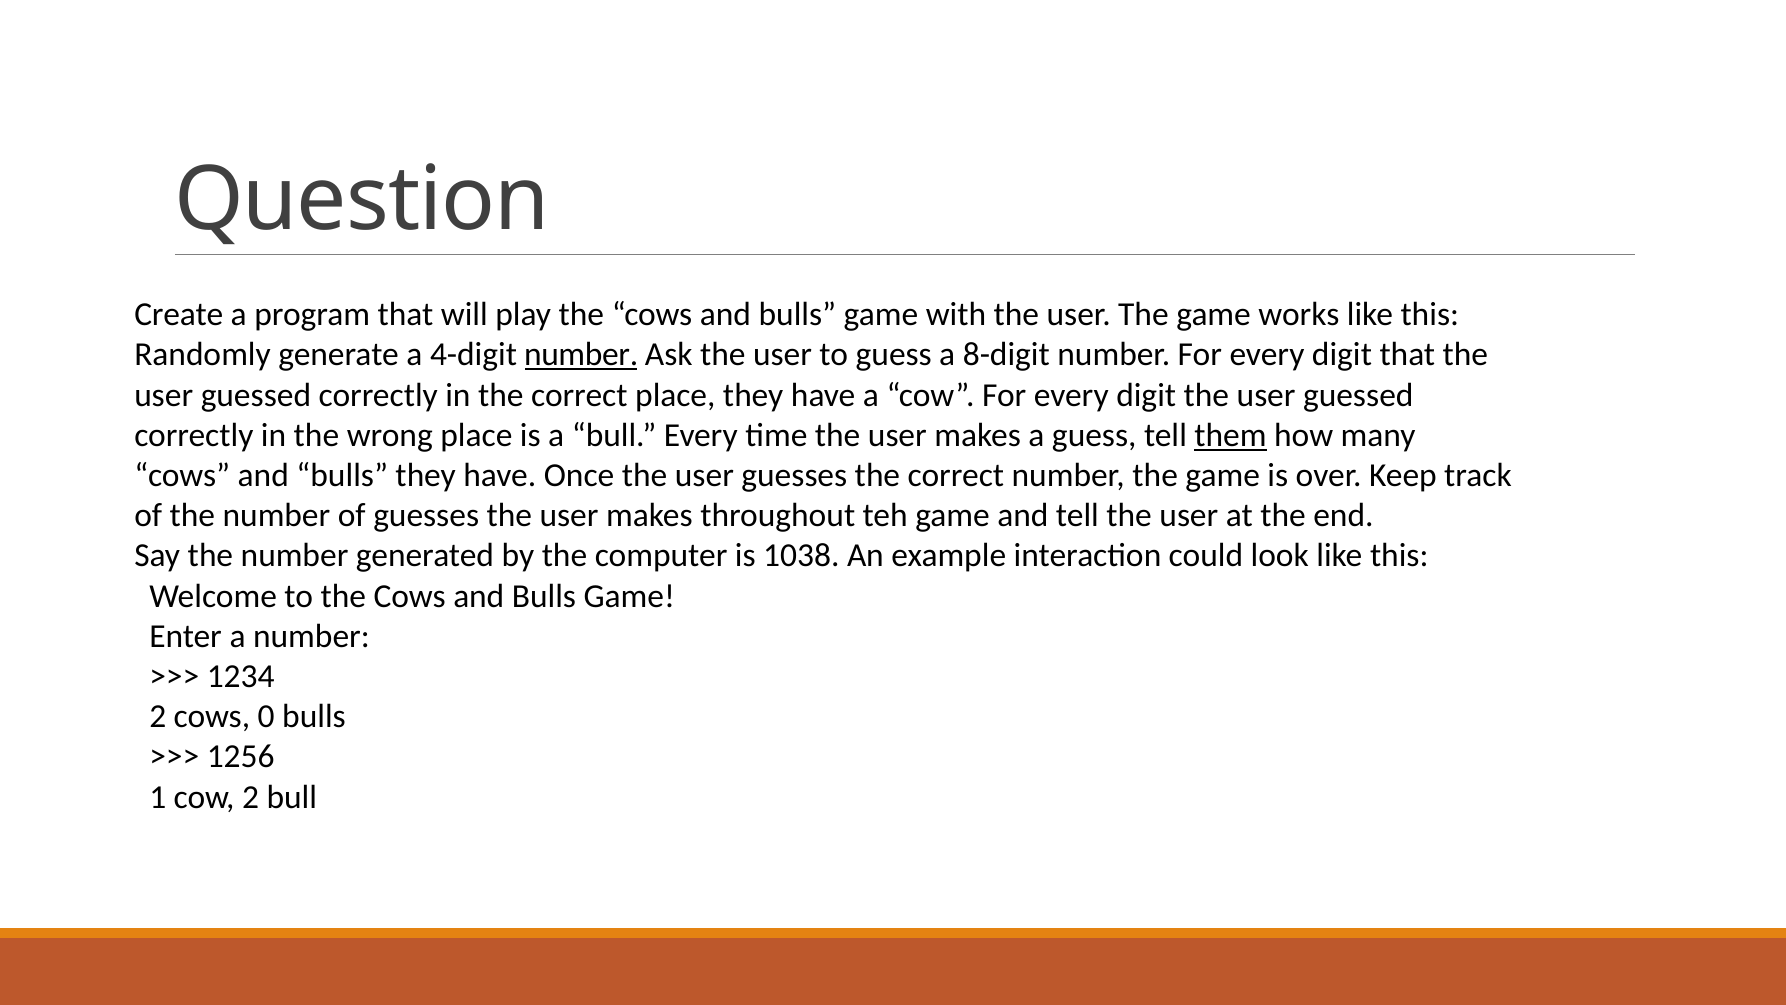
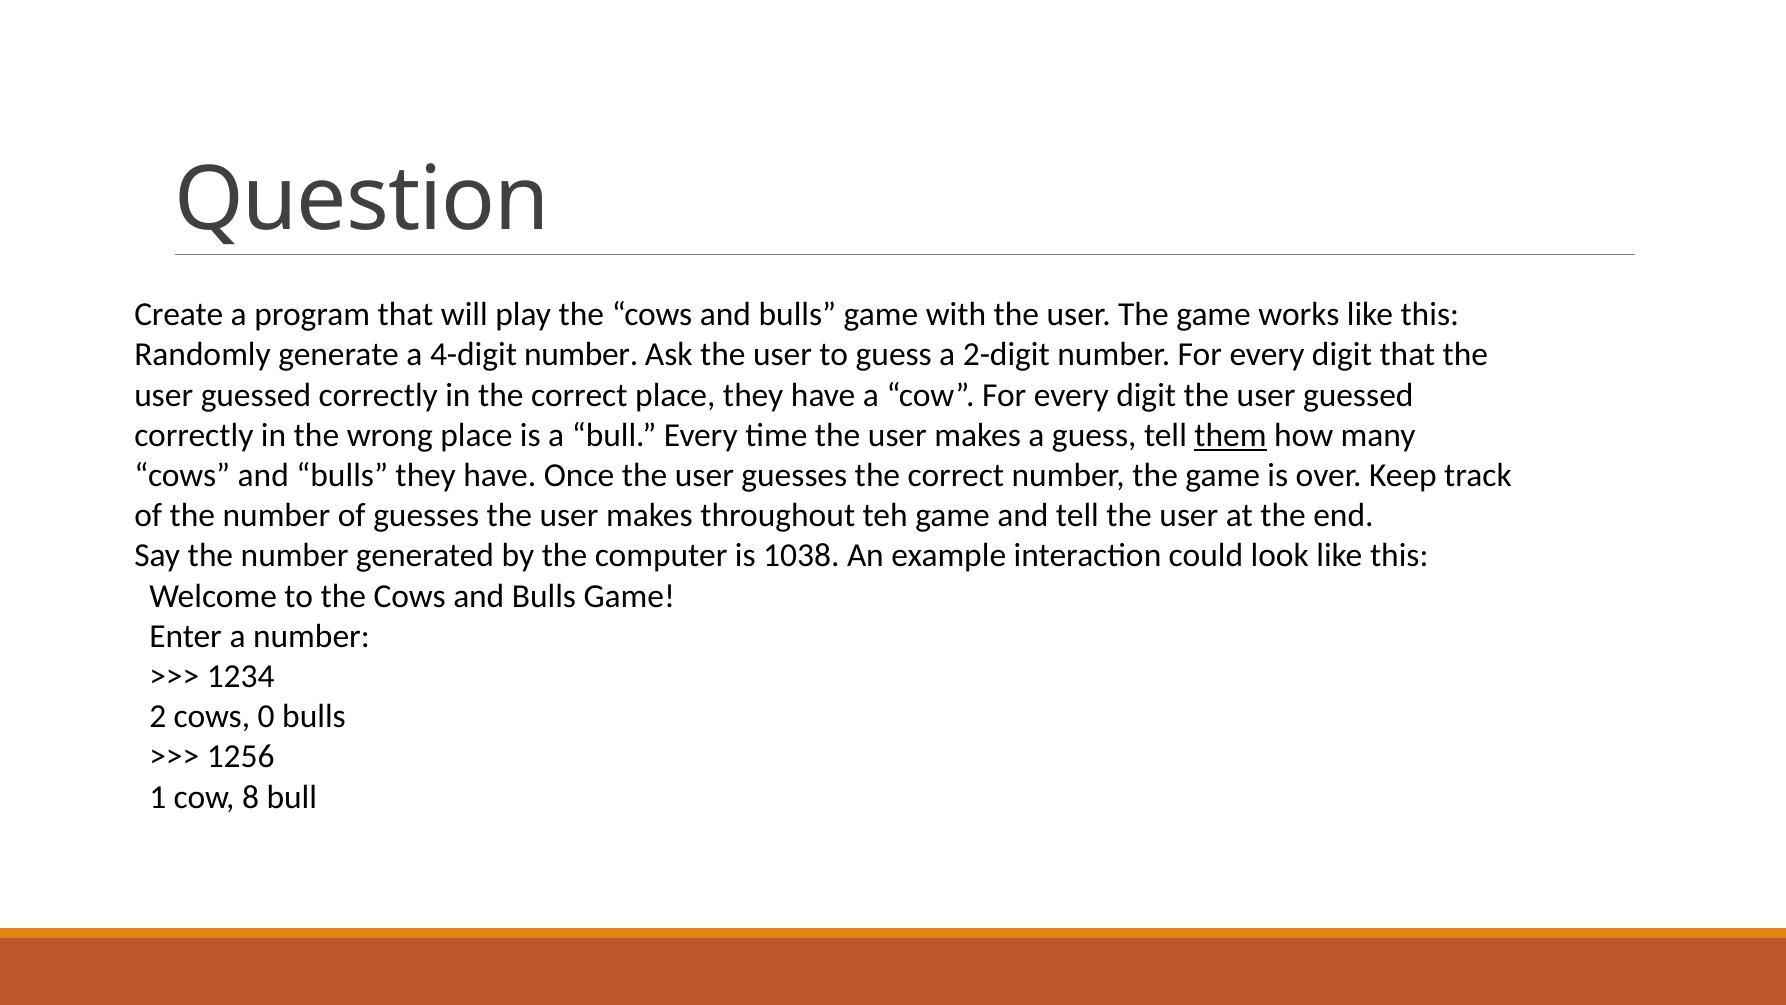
number at (581, 355) underline: present -> none
8-digit: 8-digit -> 2-digit
cow 2: 2 -> 8
